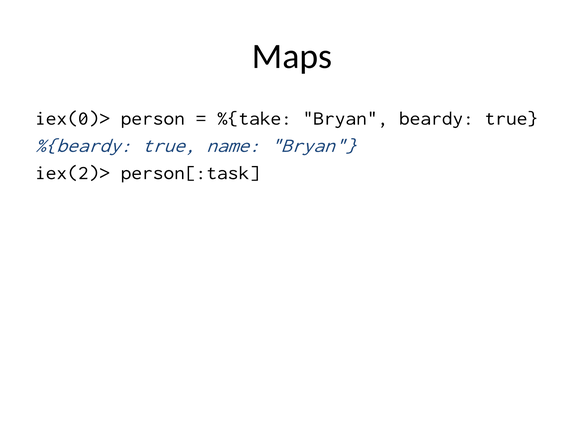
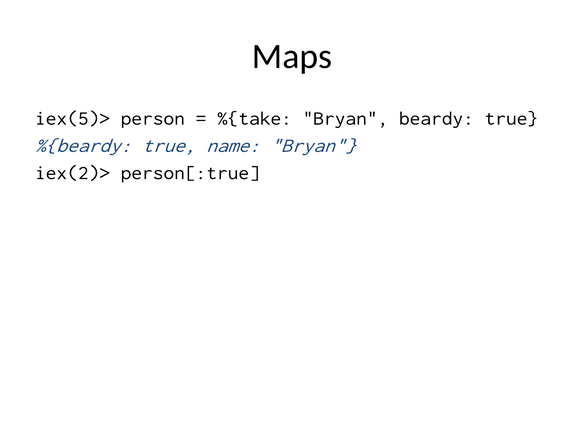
iex(0)>: iex(0)> -> iex(5)>
person[:task: person[:task -> person[:true
